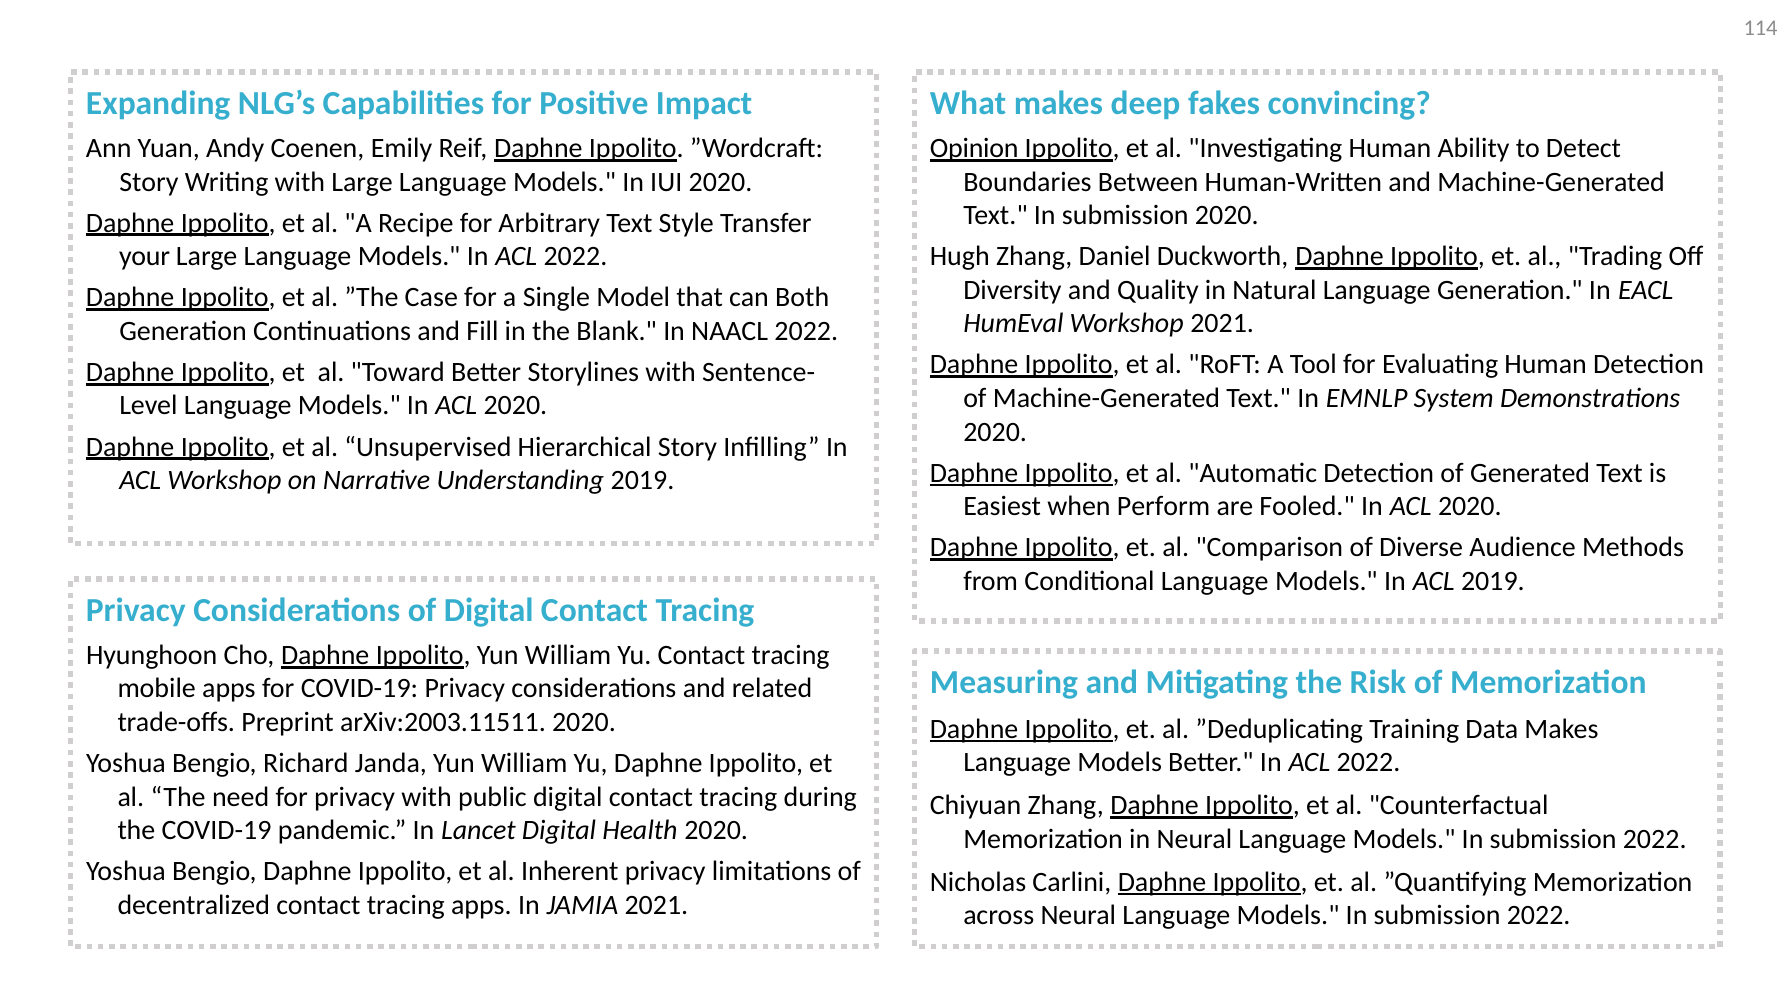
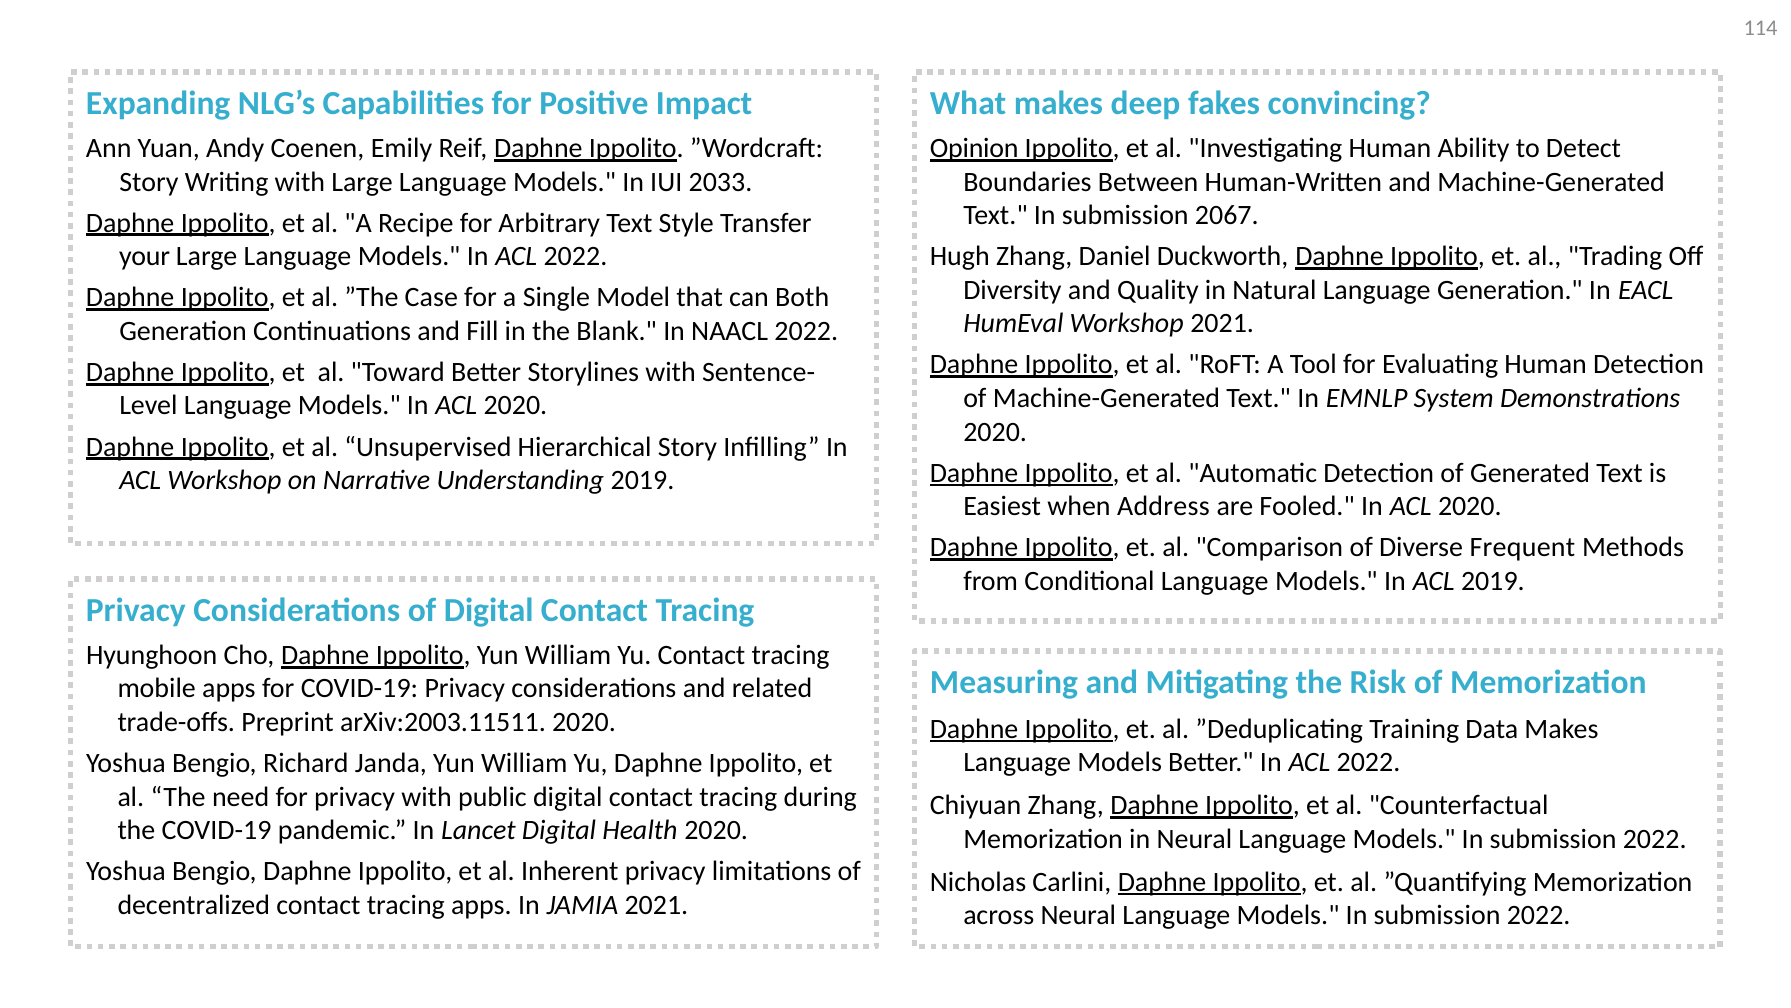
IUI 2020: 2020 -> 2033
submission 2020: 2020 -> 2067
Perform: Perform -> Address
Audience: Audience -> Frequent
